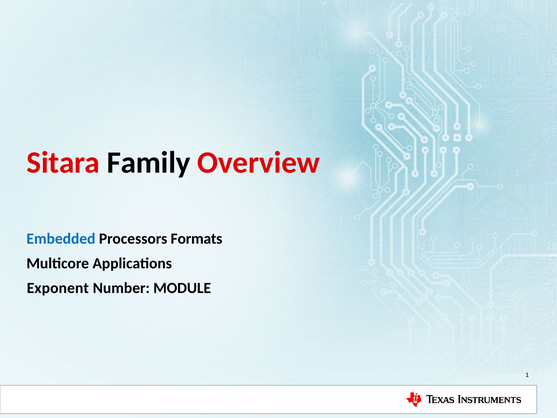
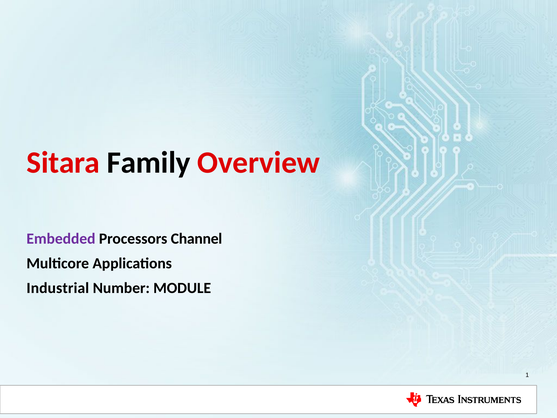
Embedded colour: blue -> purple
Formats: Formats -> Channel
Exponent: Exponent -> Industrial
